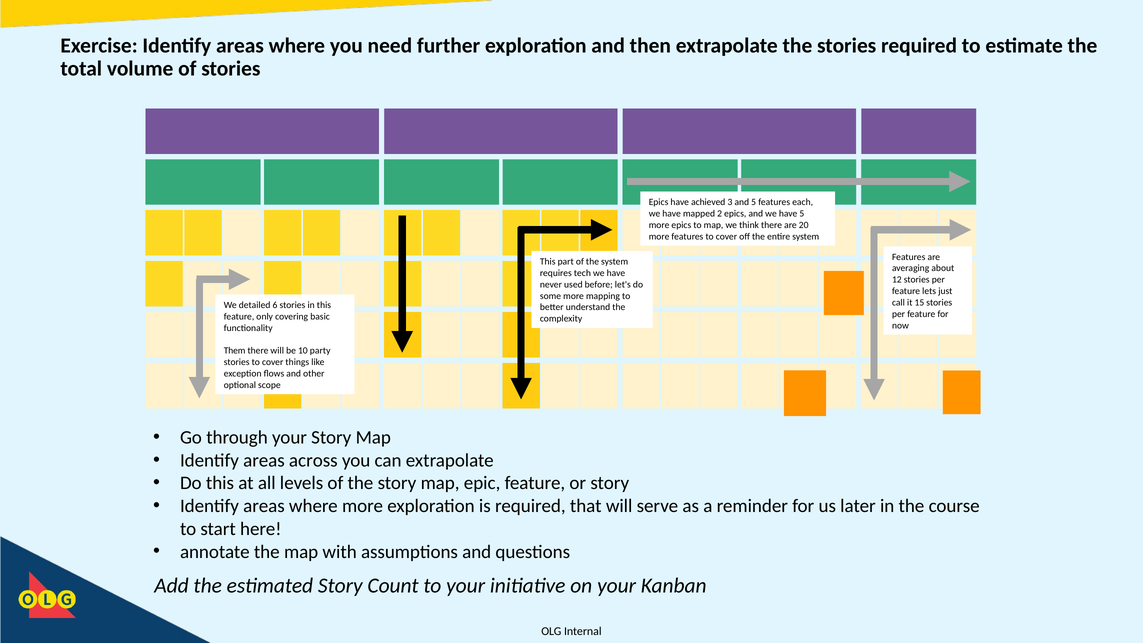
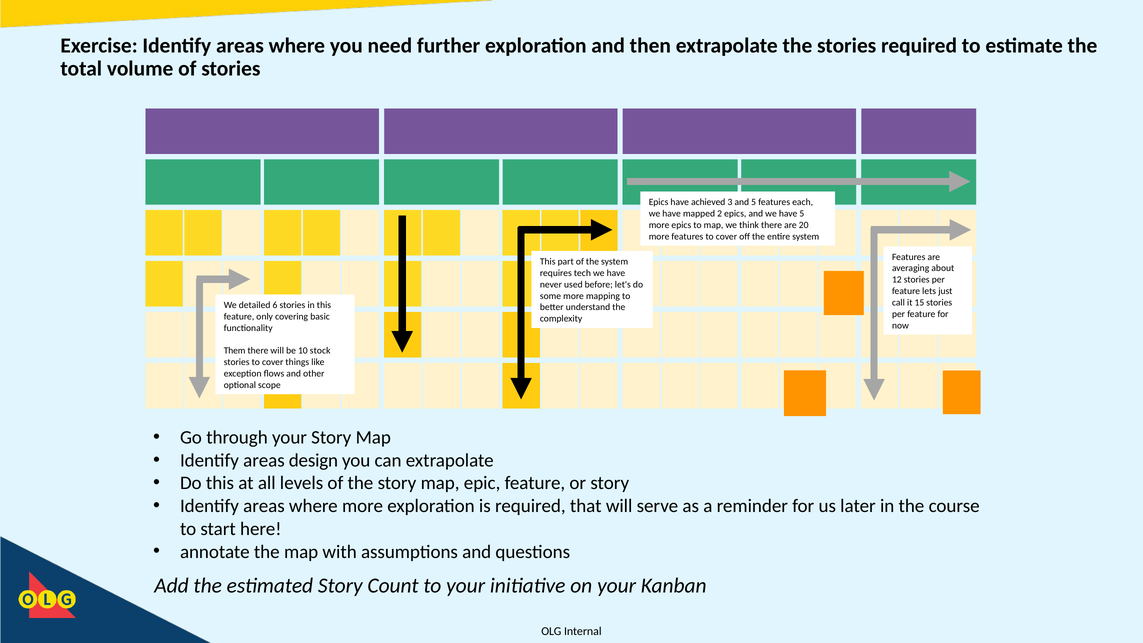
party: party -> stock
across: across -> design
